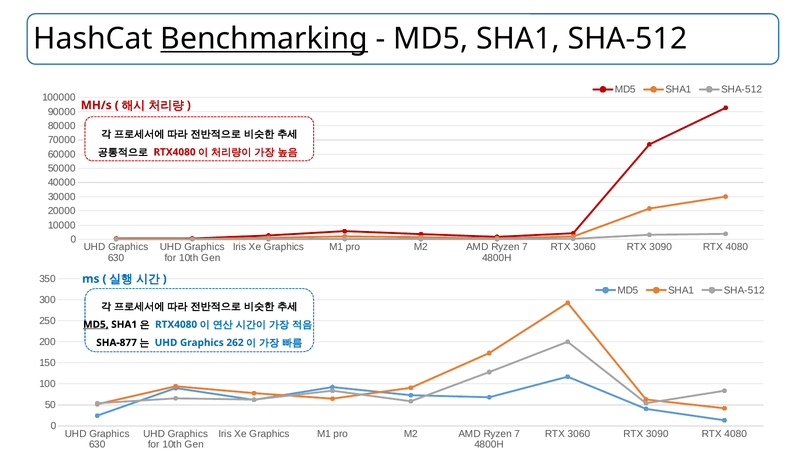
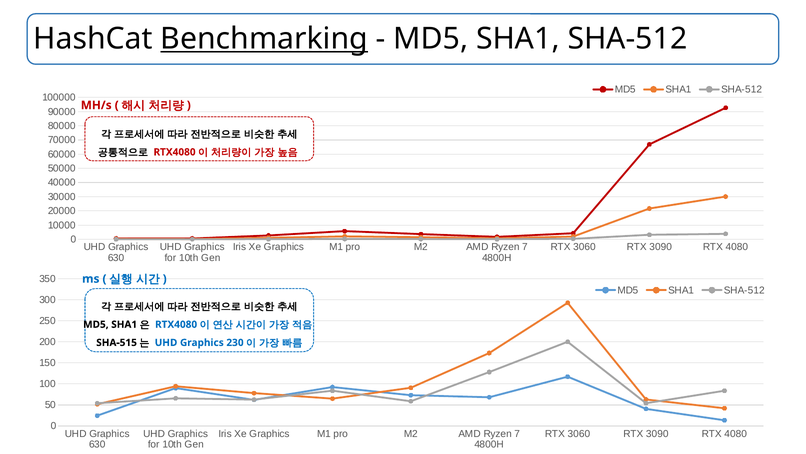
MD5 at (96, 324) underline: present -> none
SHA-877: SHA-877 -> SHA-515
262: 262 -> 230
